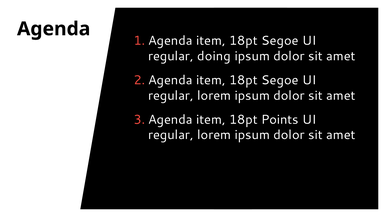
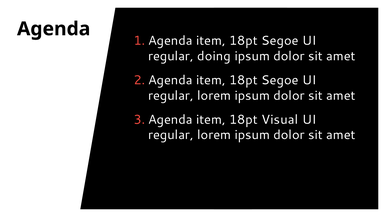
Points: Points -> Visual
